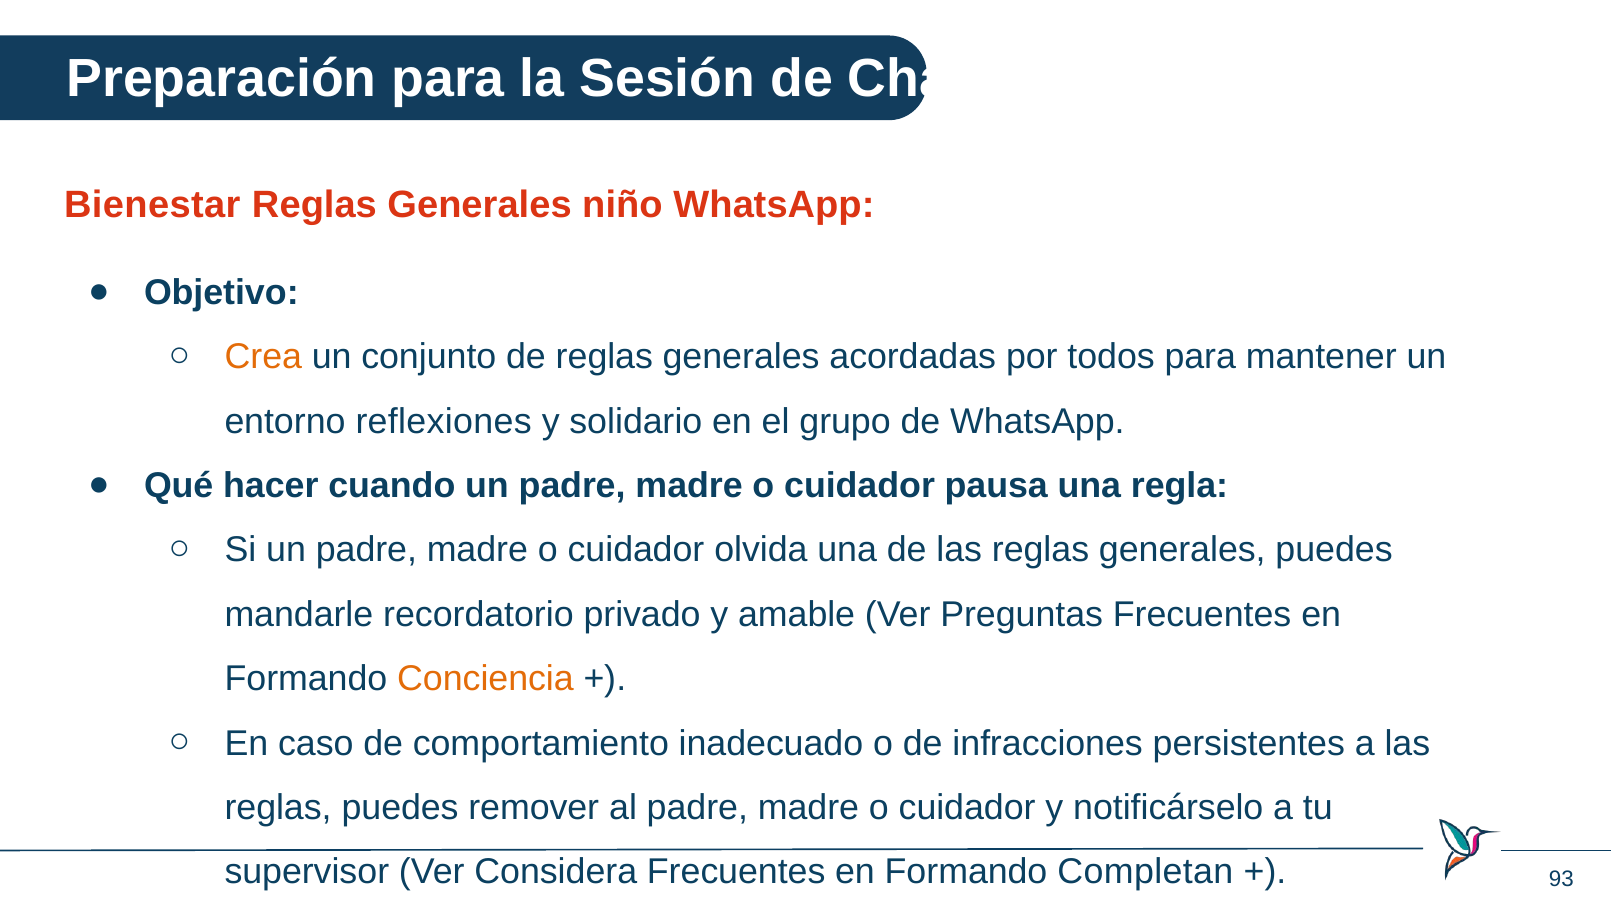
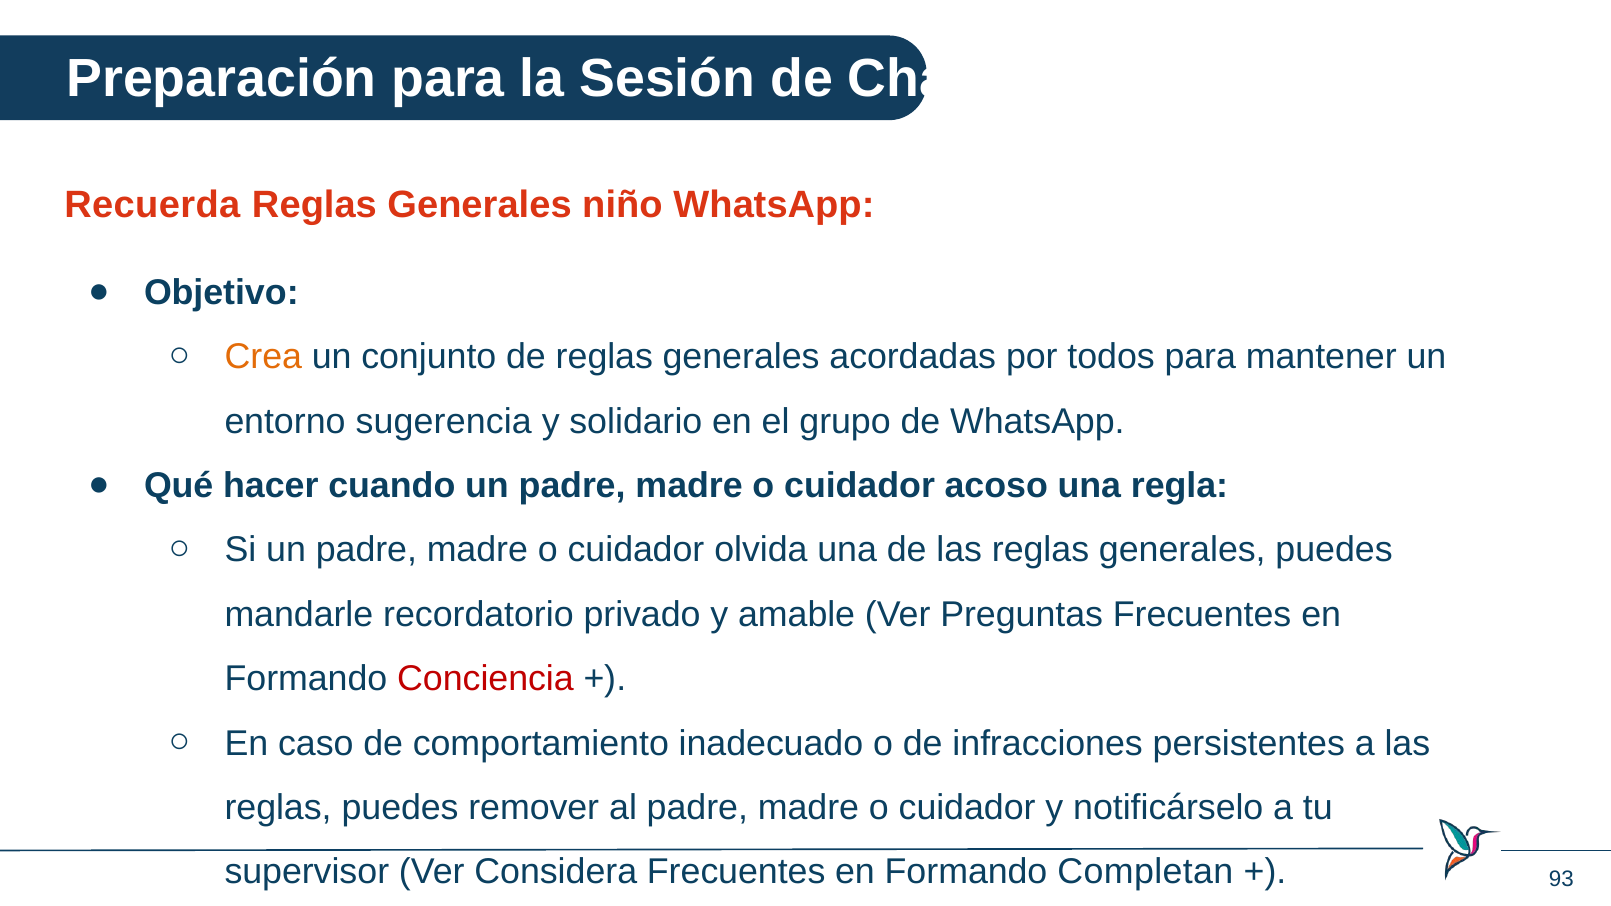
Bienestar: Bienestar -> Recuerda
reflexiones: reflexiones -> sugerencia
pausa: pausa -> acoso
Conciencia colour: orange -> red
